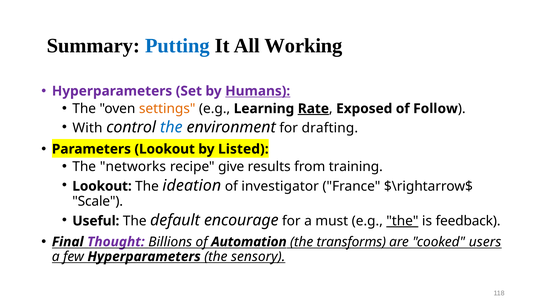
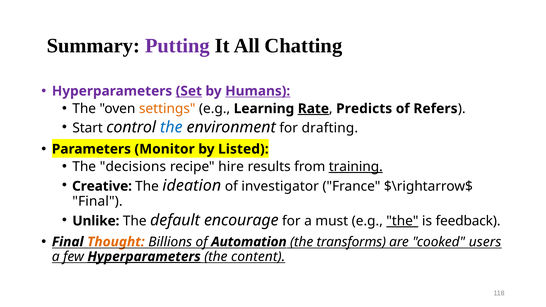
Putting colour: blue -> purple
Working: Working -> Chatting
Set underline: none -> present
Exposed: Exposed -> Predicts
Follow: Follow -> Refers
With: With -> Start
Parameters Lookout: Lookout -> Monitor
networks: networks -> decisions
give: give -> hire
training underline: none -> present
Lookout at (102, 186): Lookout -> Creative
Scale at (98, 201): Scale -> Final
Useful: Useful -> Unlike
Thought colour: purple -> orange
Hyperparameters at (144, 257) underline: none -> present
sensory: sensory -> content
